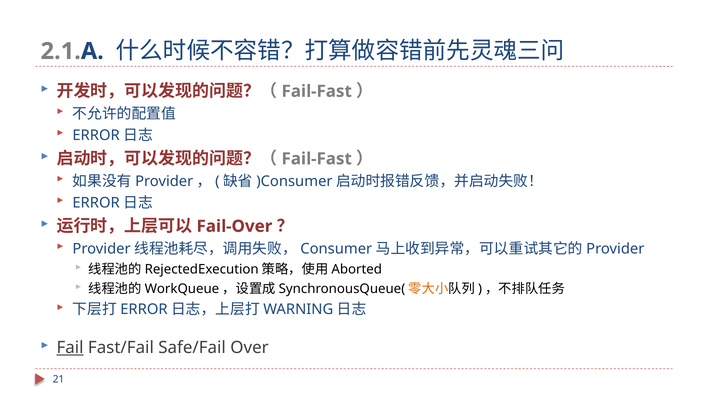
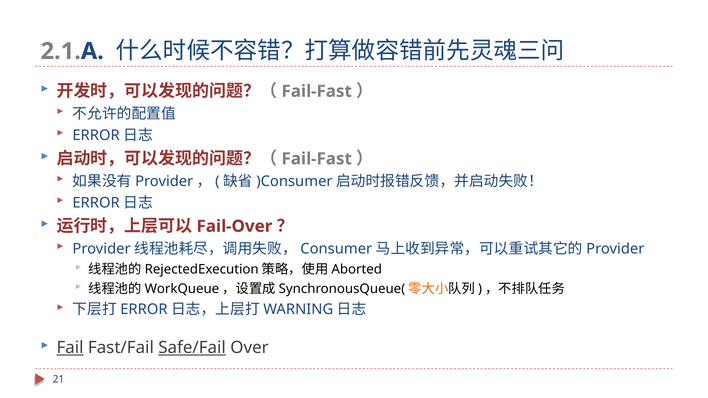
Safe/Fail underline: none -> present
